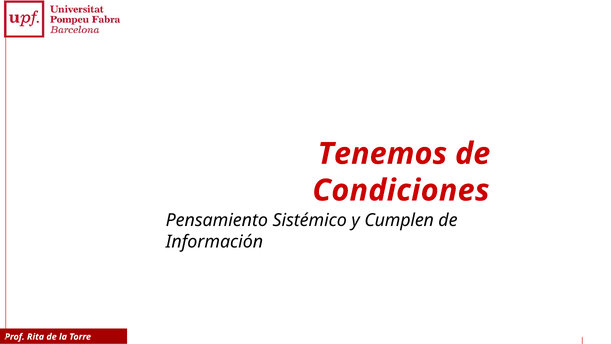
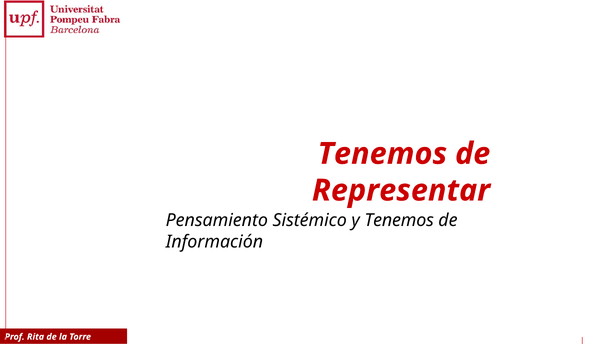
Condiciones: Condiciones -> Representar
y Cumplen: Cumplen -> Tenemos
